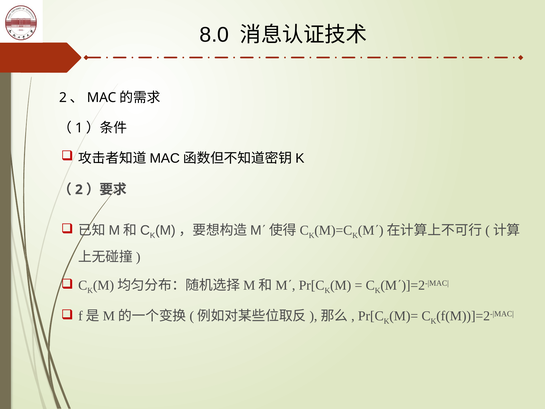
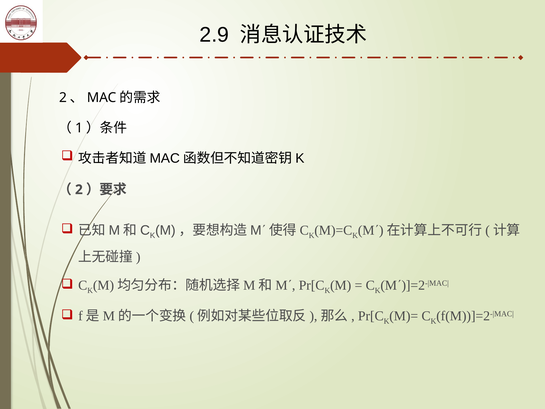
8.0: 8.0 -> 2.9
